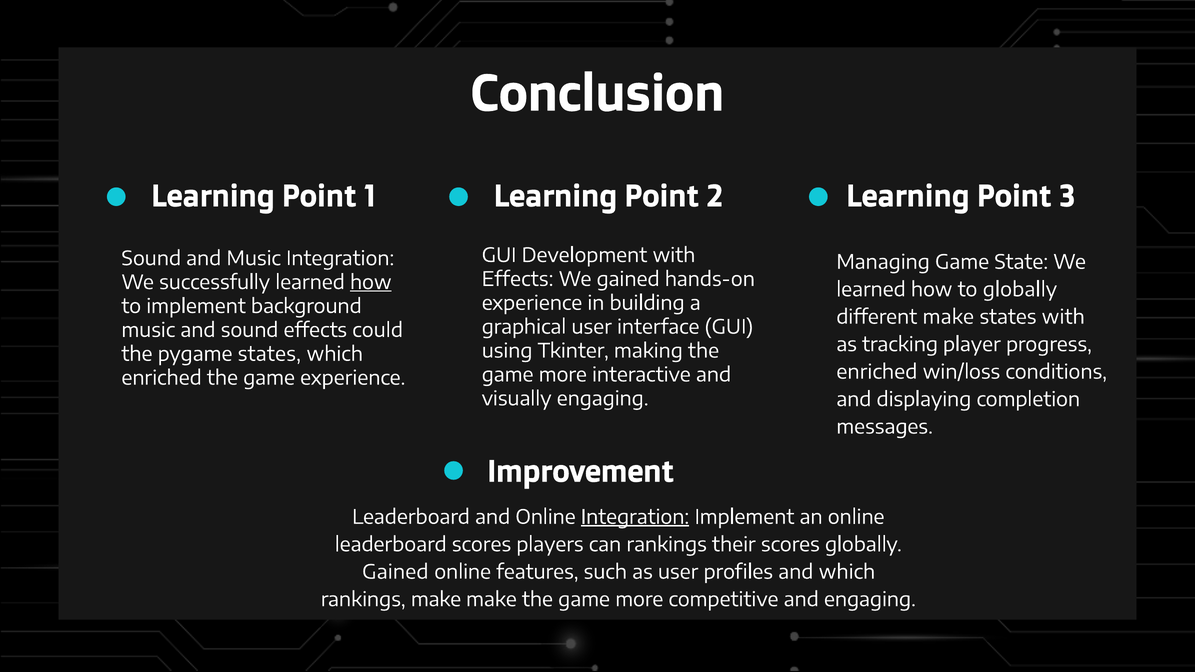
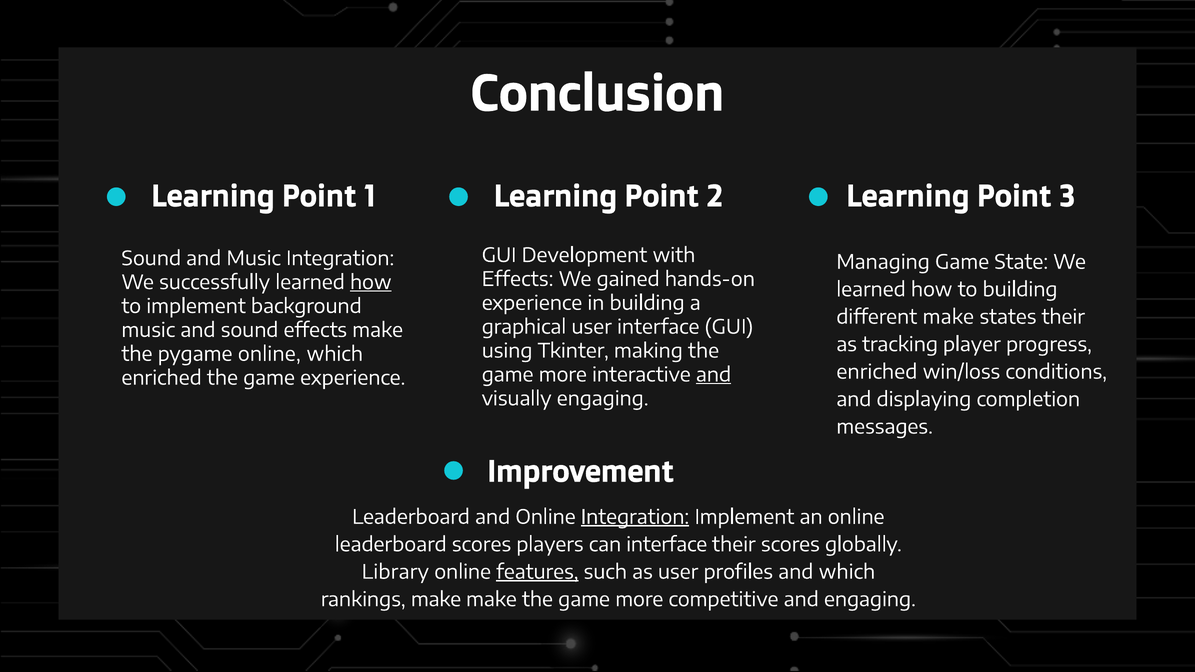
to globally: globally -> building
states with: with -> their
effects could: could -> make
pygame states: states -> online
and at (713, 375) underline: none -> present
can rankings: rankings -> interface
Gained at (395, 572): Gained -> Library
features underline: none -> present
